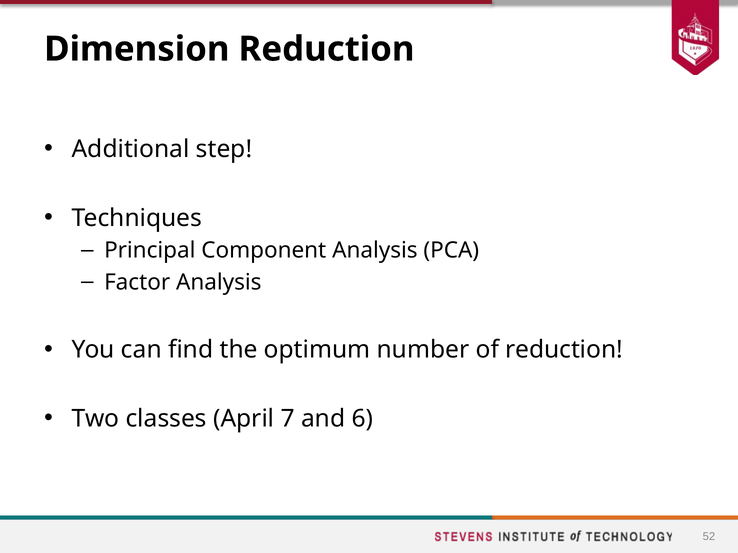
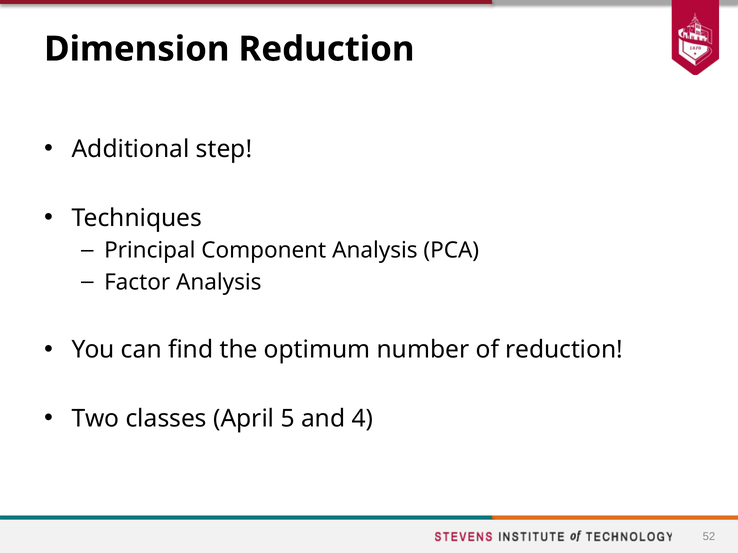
7: 7 -> 5
6: 6 -> 4
